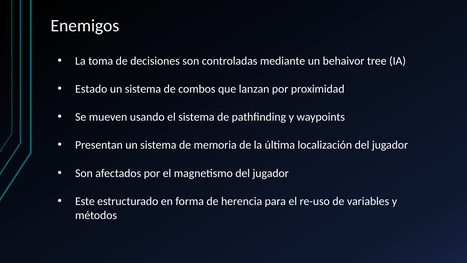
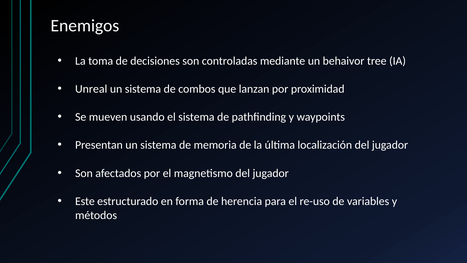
Estado: Estado -> Unreal
